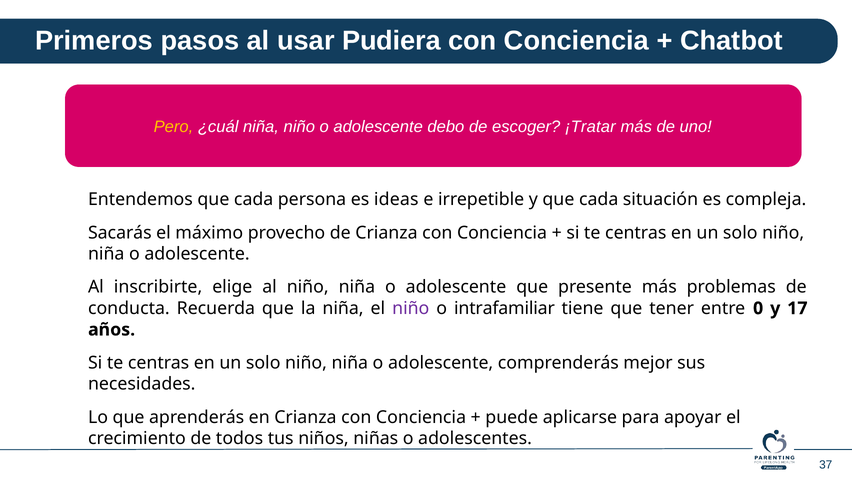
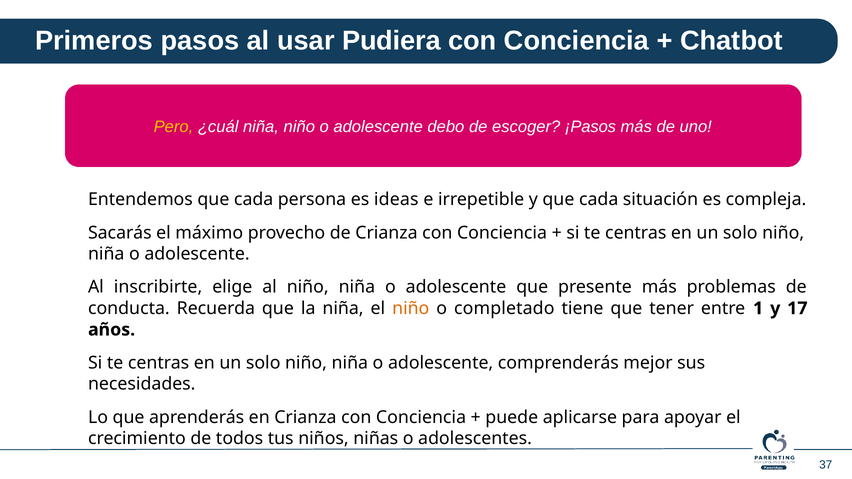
¡Tratar: ¡Tratar -> ¡Pasos
niño at (411, 309) colour: purple -> orange
intrafamiliar: intrafamiliar -> completado
0: 0 -> 1
